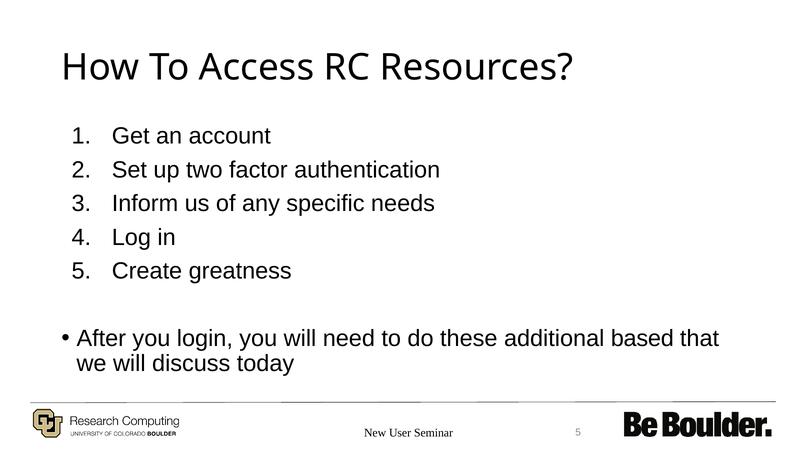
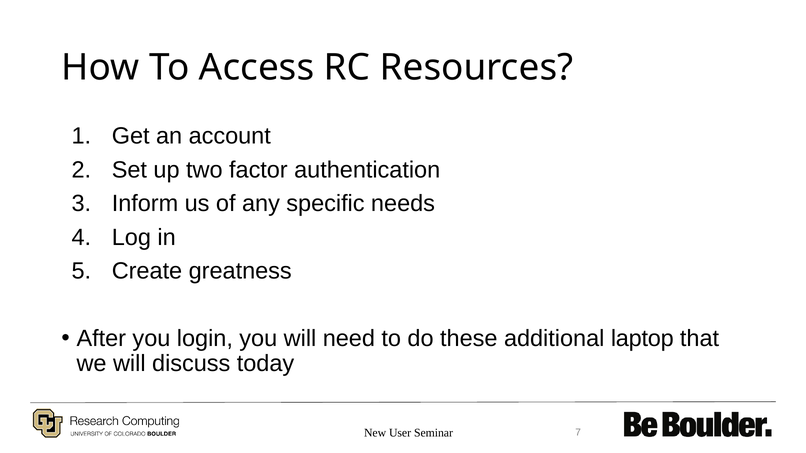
based: based -> laptop
Seminar 5: 5 -> 7
